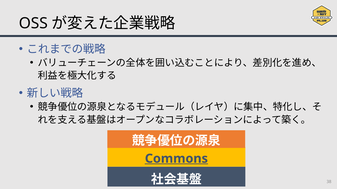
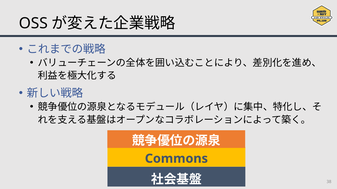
Commons underline: present -> none
